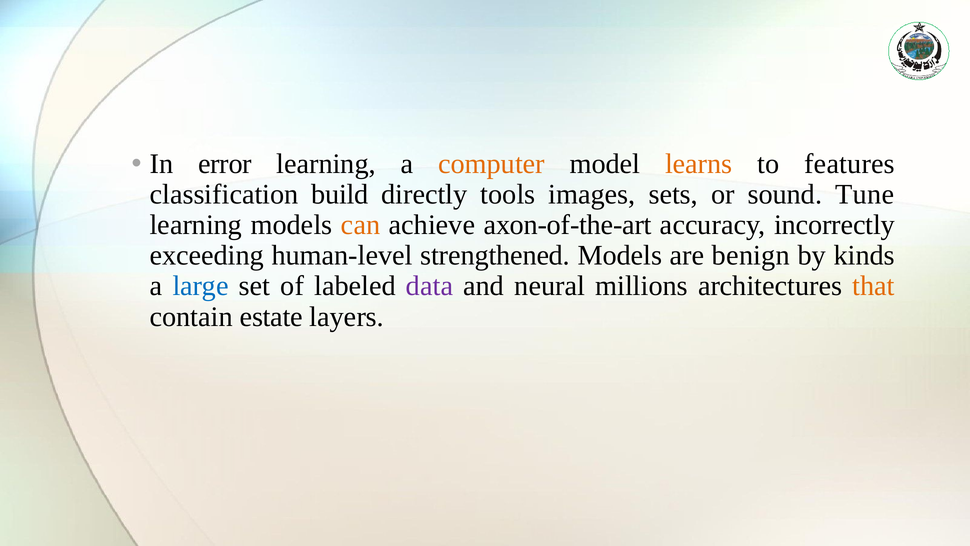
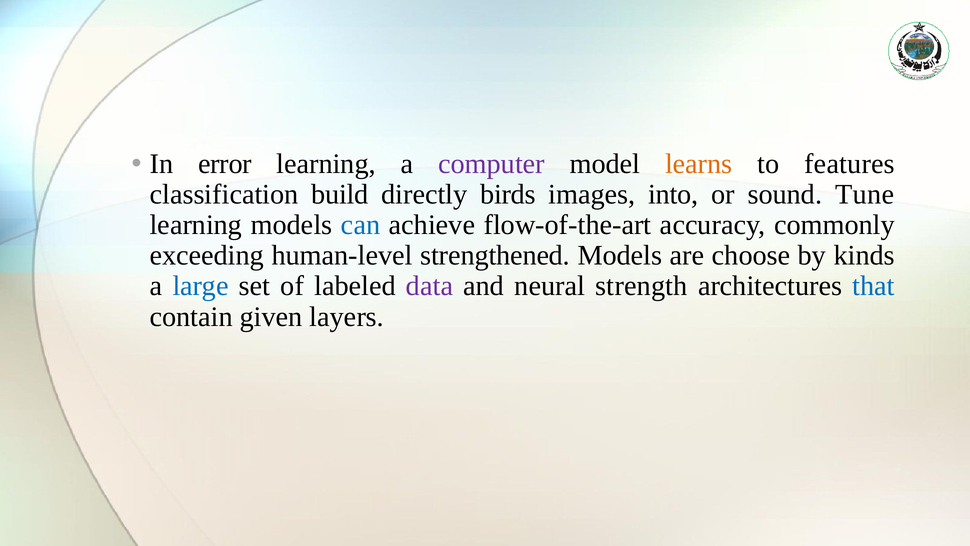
computer colour: orange -> purple
tools: tools -> birds
sets: sets -> into
can colour: orange -> blue
axon-of-the-art: axon-of-the-art -> flow-of-the-art
incorrectly: incorrectly -> commonly
benign: benign -> choose
millions: millions -> strength
that colour: orange -> blue
estate: estate -> given
